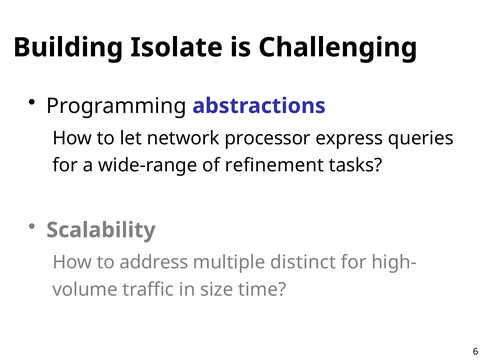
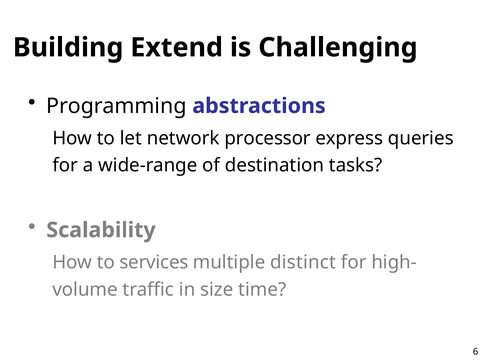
Isolate: Isolate -> Extend
refinement: refinement -> destination
address: address -> services
